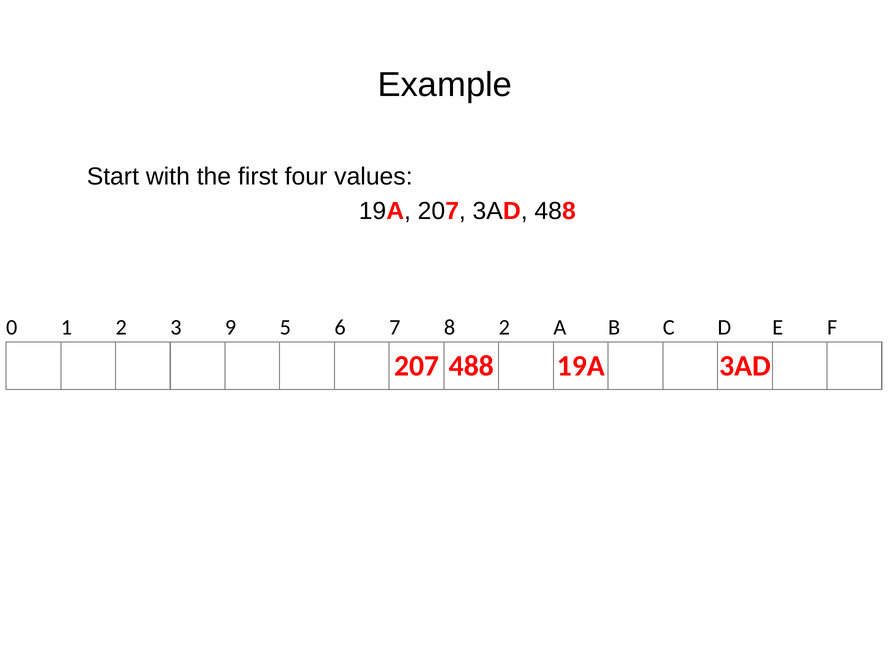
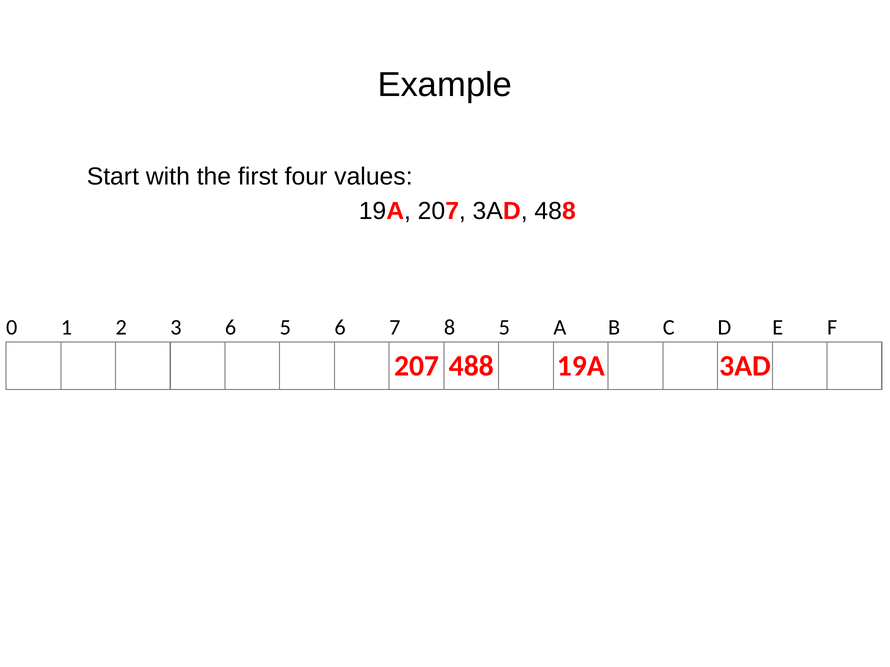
3 9: 9 -> 6
8 2: 2 -> 5
